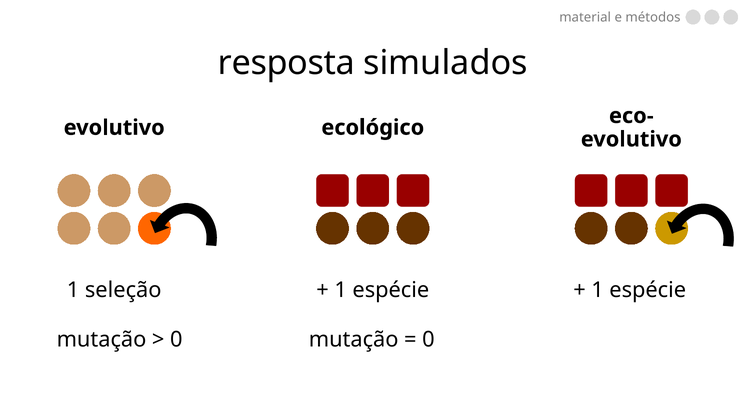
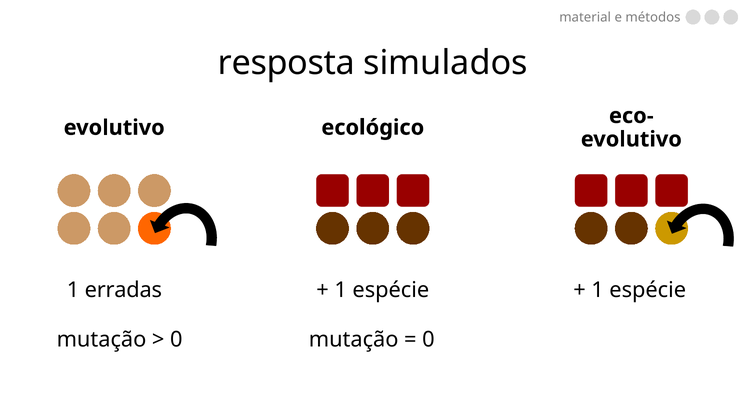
seleção: seleção -> erradas
